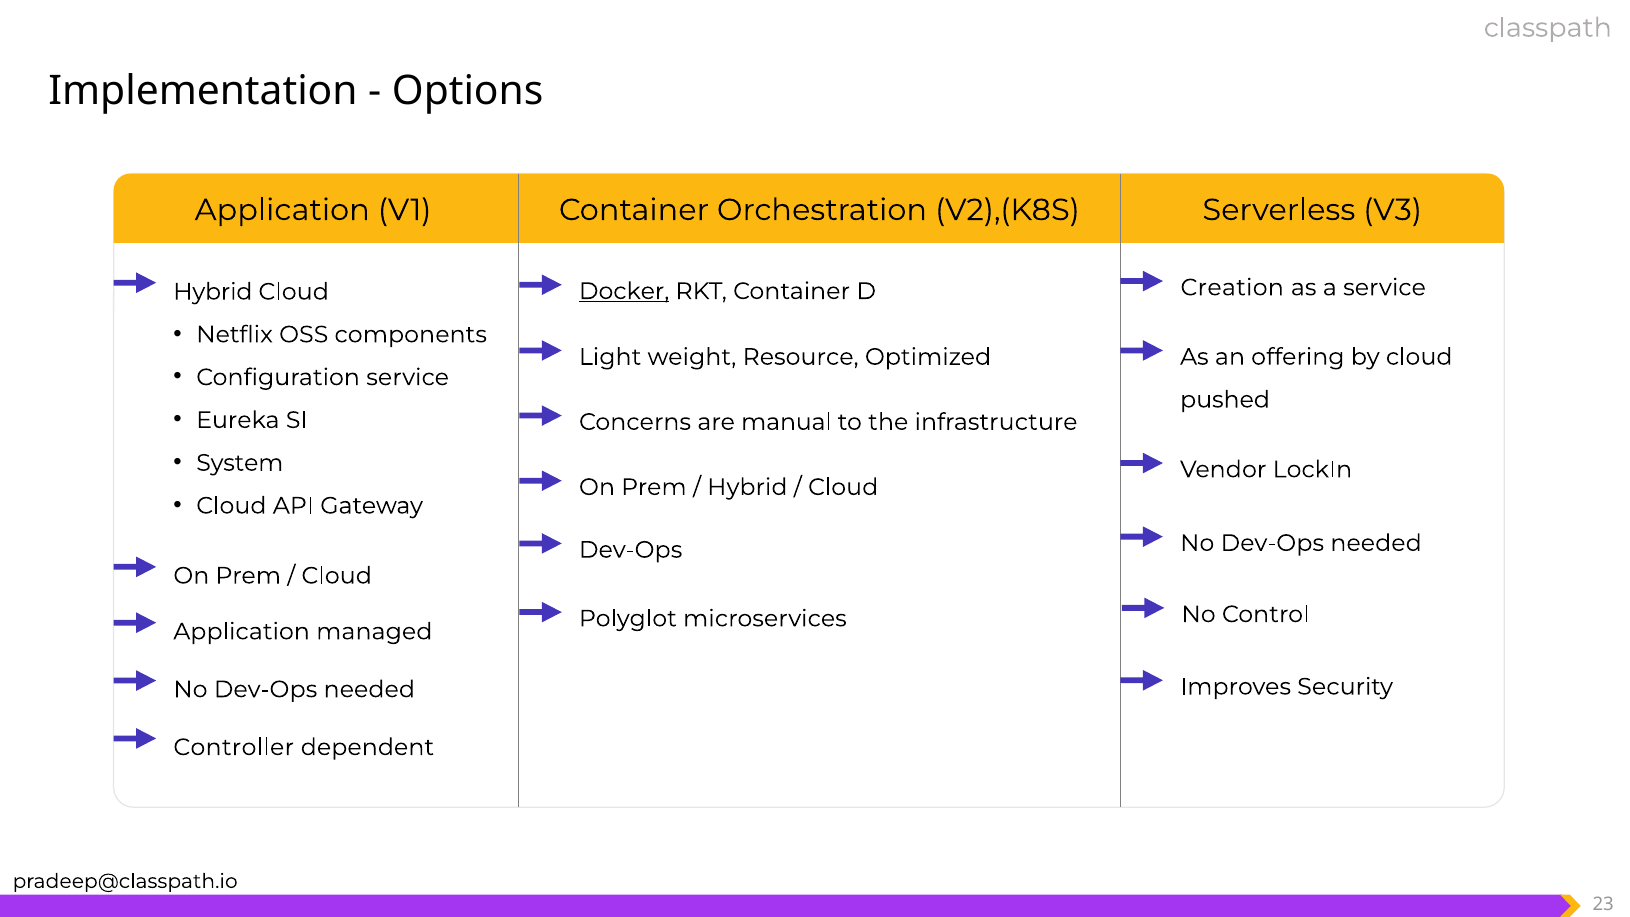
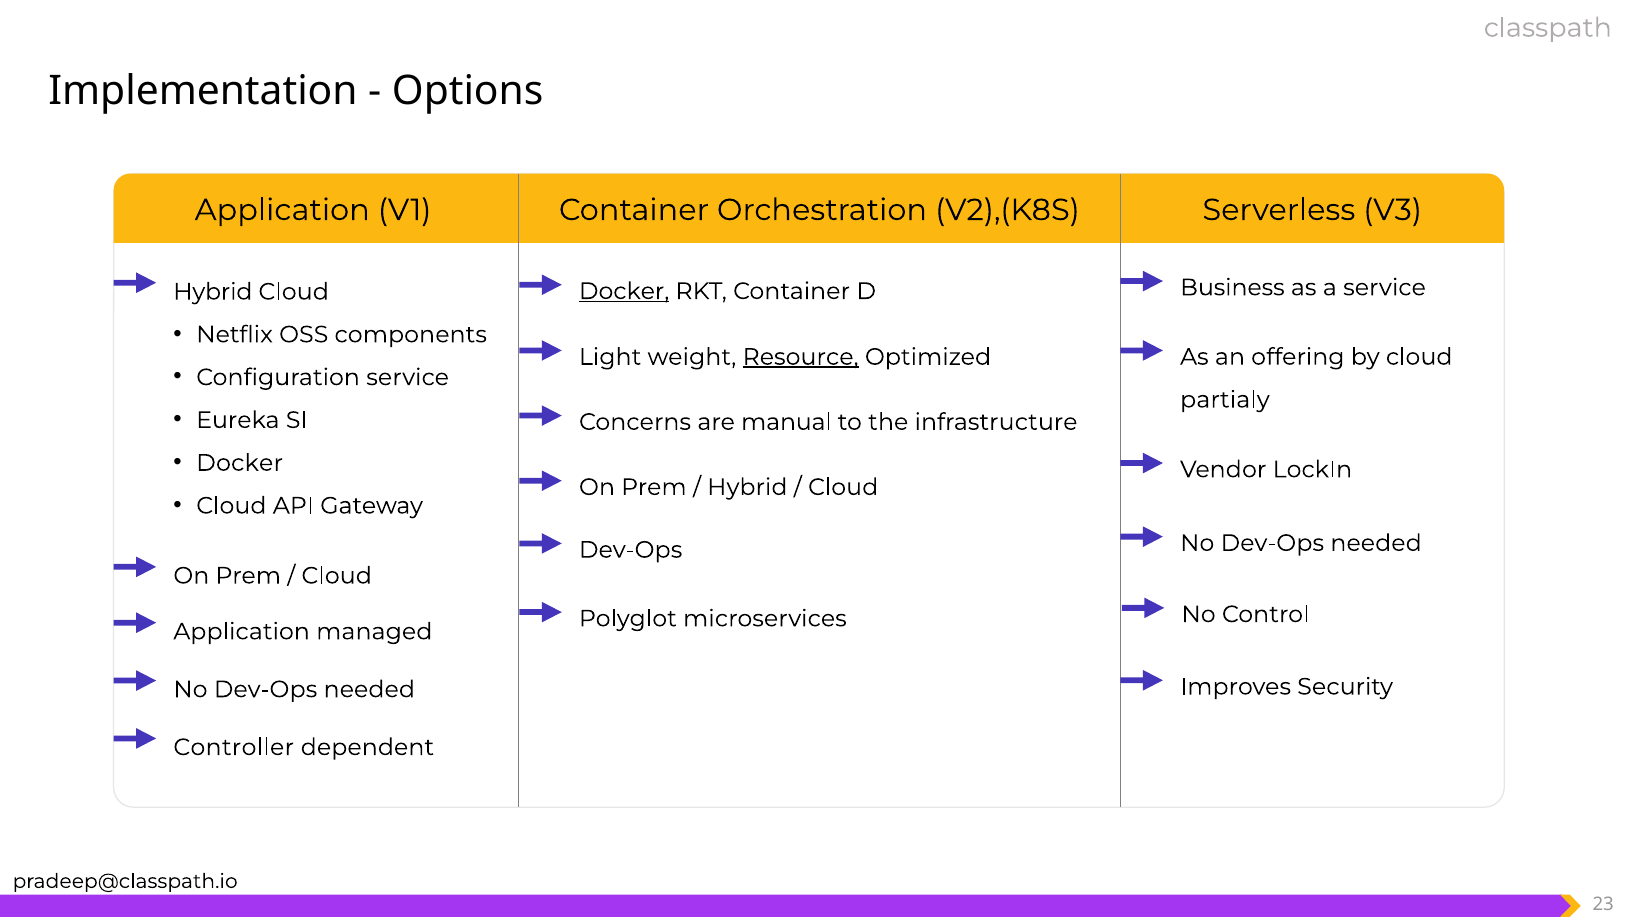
Creation: Creation -> Business
Resource underline: none -> present
pushed: pushed -> partialy
System at (240, 463): System -> Docker
